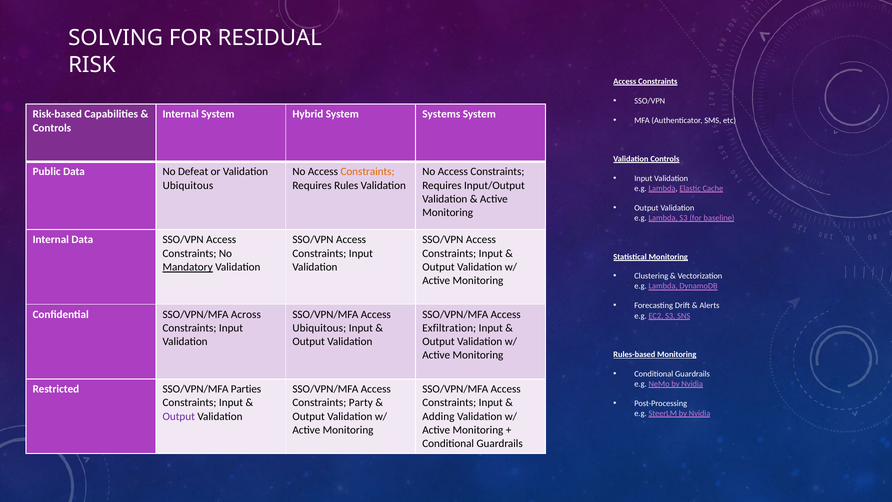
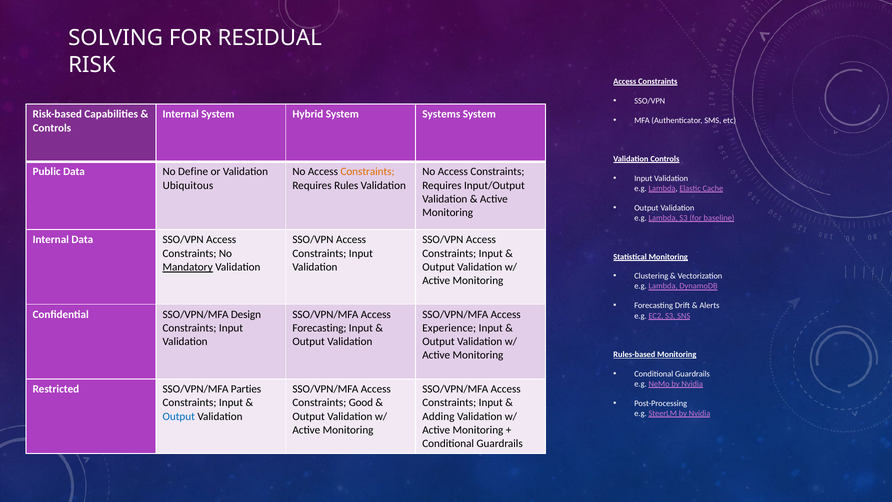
Defeat: Defeat -> Define
Across: Across -> Design
Ubiquitous at (319, 328): Ubiquitous -> Forecasting
Exfiltration: Exfiltration -> Experience
Party: Party -> Good
Output at (179, 416) colour: purple -> blue
